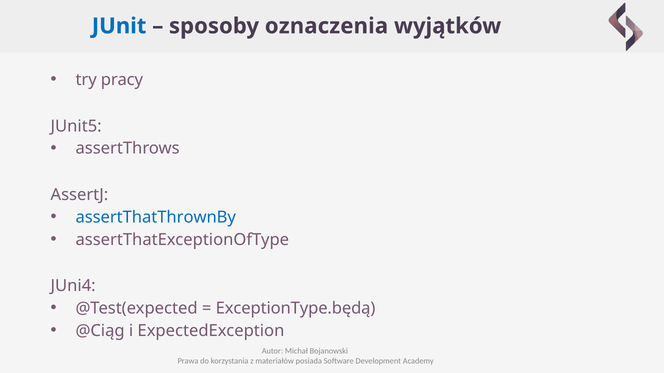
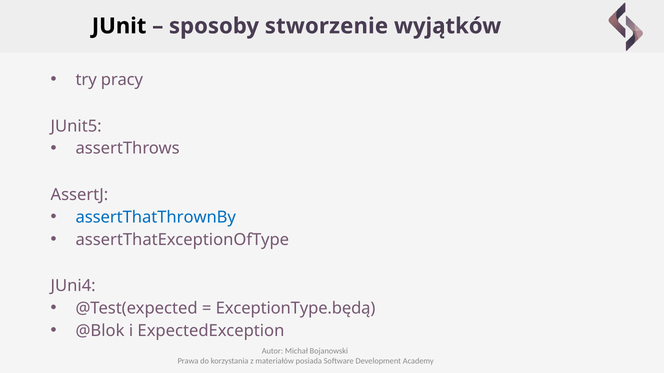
JUnit colour: blue -> black
oznaczenia: oznaczenia -> stworzenie
@Ciąg: @Ciąg -> @Blok
